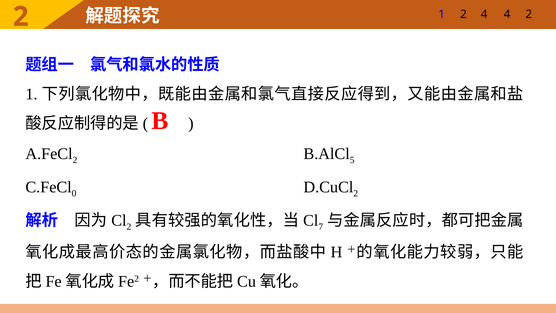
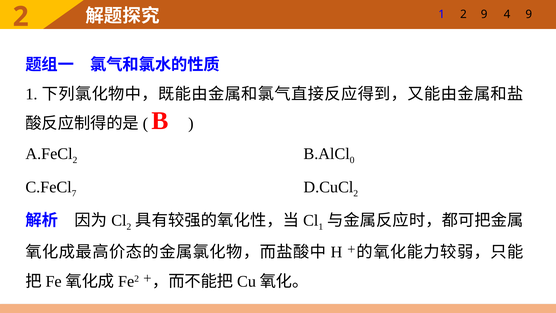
2 4: 4 -> 9
4 2: 2 -> 9
5: 5 -> 0
0: 0 -> 7
7 at (321, 227): 7 -> 1
